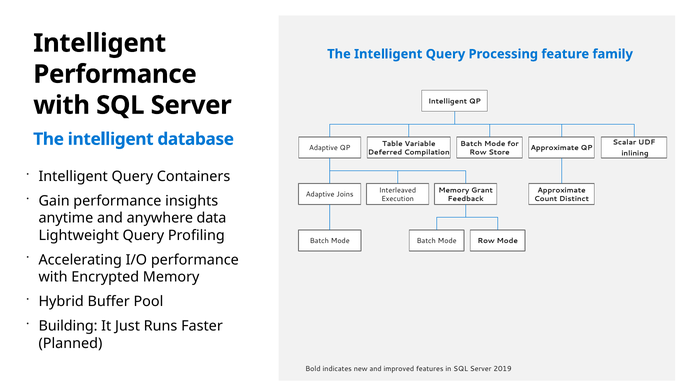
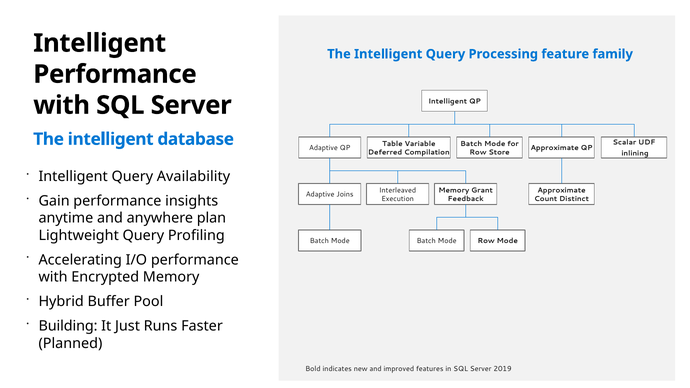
Containers: Containers -> Availability
data: data -> plan
